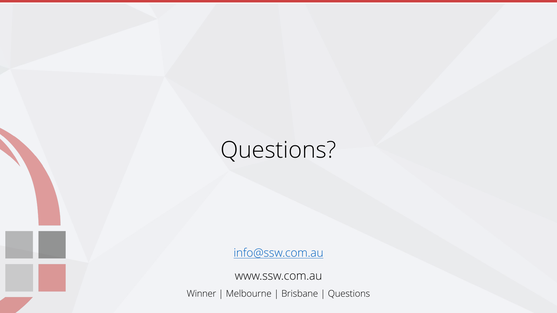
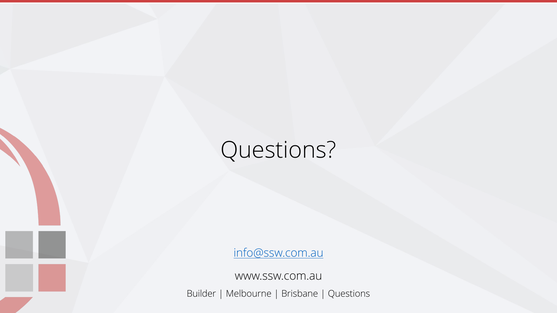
Winner: Winner -> Builder
